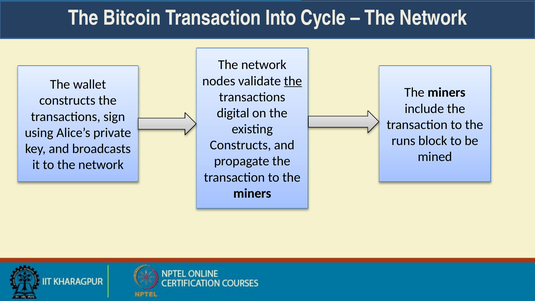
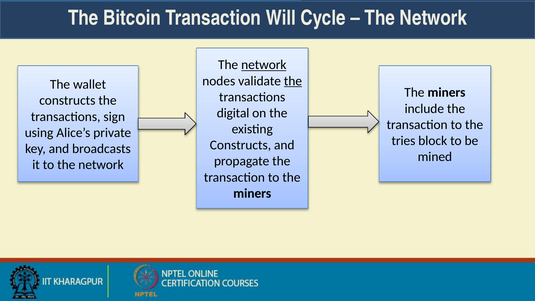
Into: Into -> Will
network at (264, 65) underline: none -> present
runs: runs -> tries
